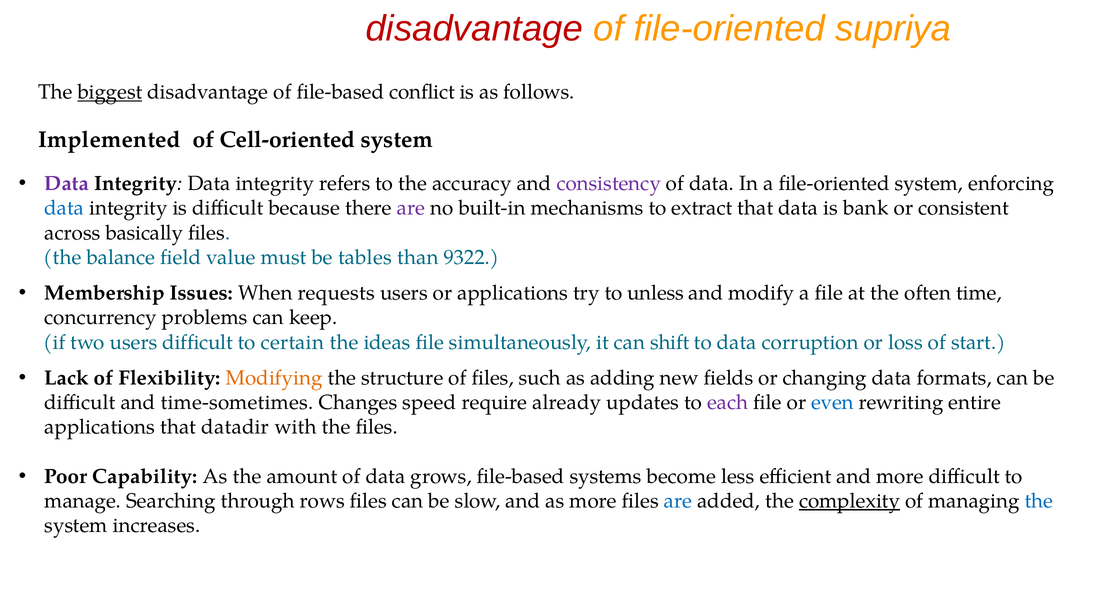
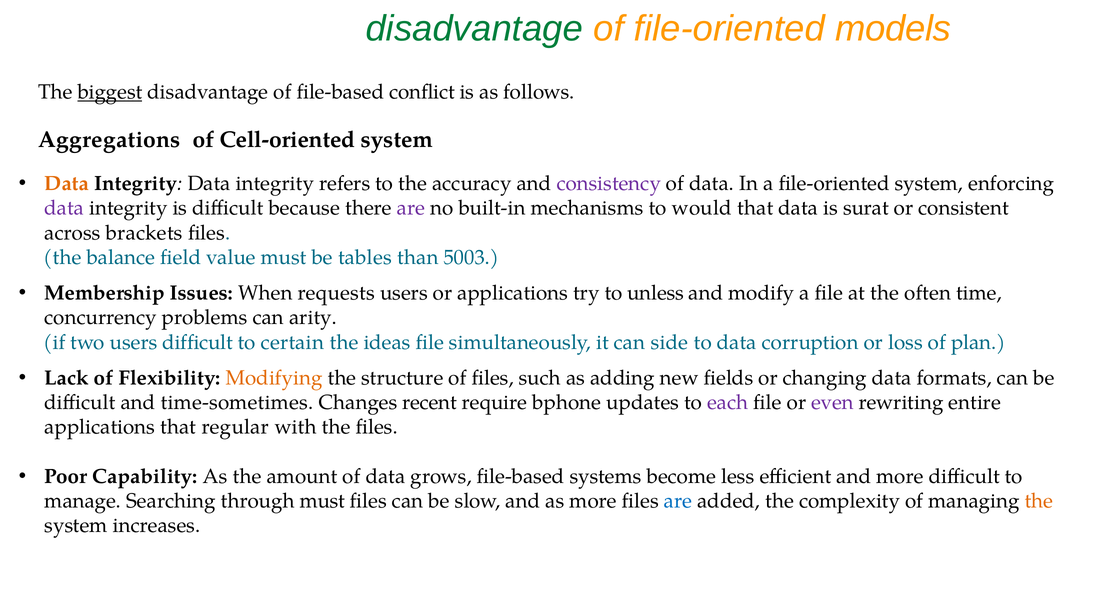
disadvantage at (474, 29) colour: red -> green
supriya: supriya -> models
Implemented: Implemented -> Aggregations
Data at (67, 184) colour: purple -> orange
data at (64, 208) colour: blue -> purple
extract: extract -> would
bank: bank -> surat
basically: basically -> brackets
9322: 9322 -> 5003
keep: keep -> arity
shift: shift -> side
start: start -> plan
speed: speed -> recent
already: already -> bphone
even colour: blue -> purple
datadir: datadir -> regular
through rows: rows -> must
complexity underline: present -> none
the at (1039, 501) colour: blue -> orange
